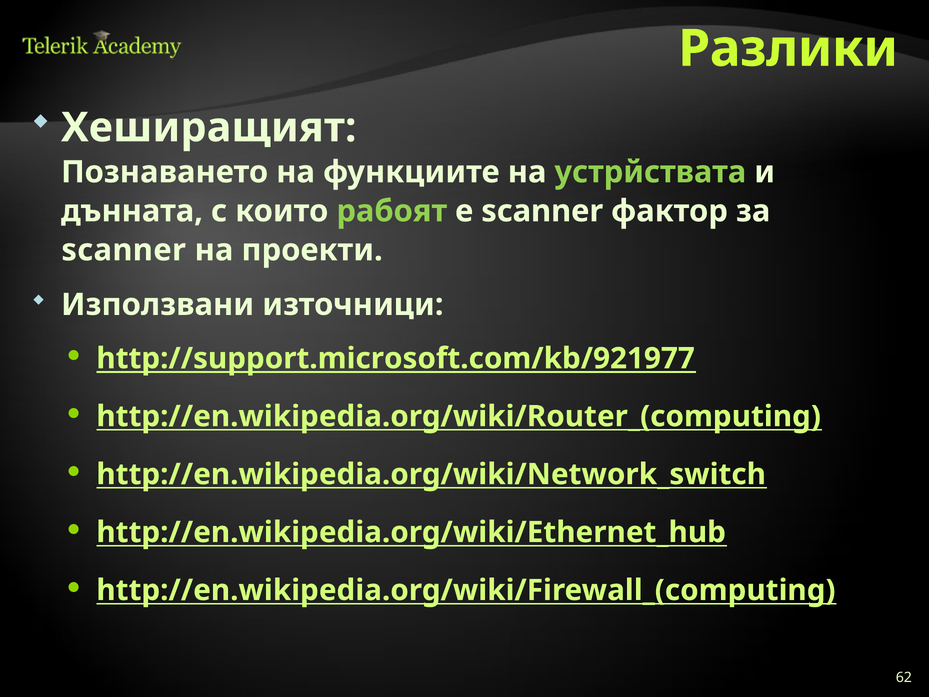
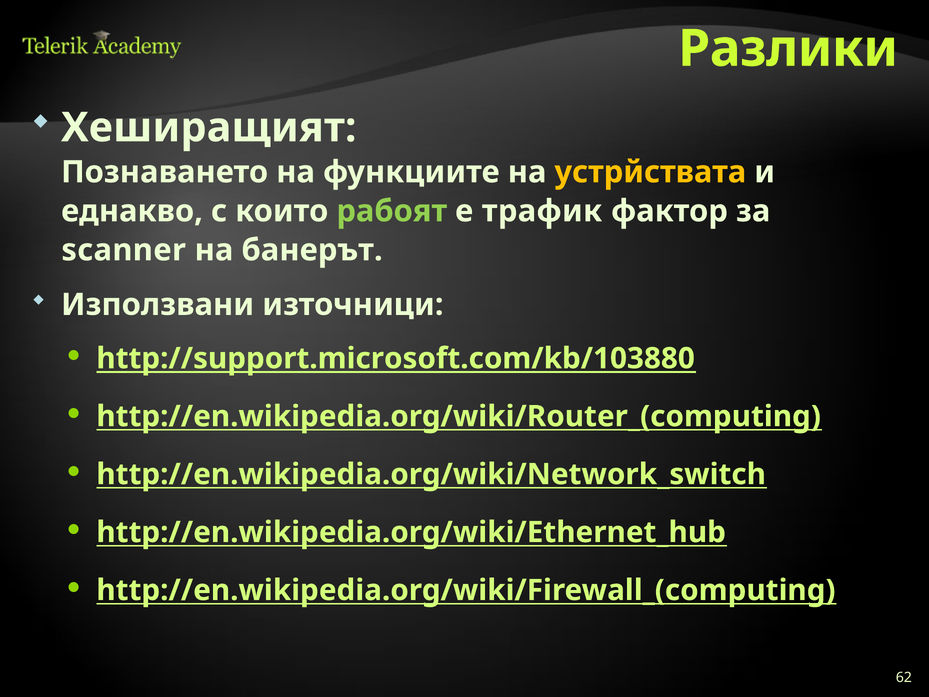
устрйствата colour: light green -> yellow
дънната: дънната -> еднакво
е scanner: scanner -> трафик
проекти: проекти -> банерът
http://support.microsoft.com/kb/921977: http://support.microsoft.com/kb/921977 -> http://support.microsoft.com/kb/103880
